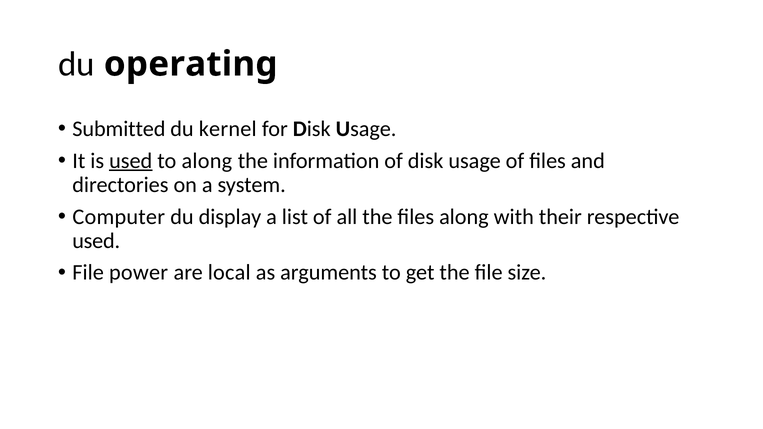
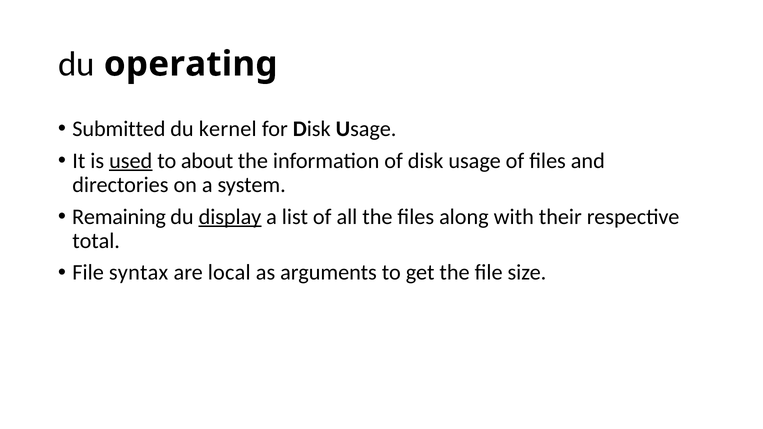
to along: along -> about
Computer: Computer -> Remaining
display underline: none -> present
used at (96, 241): used -> total
power: power -> syntax
